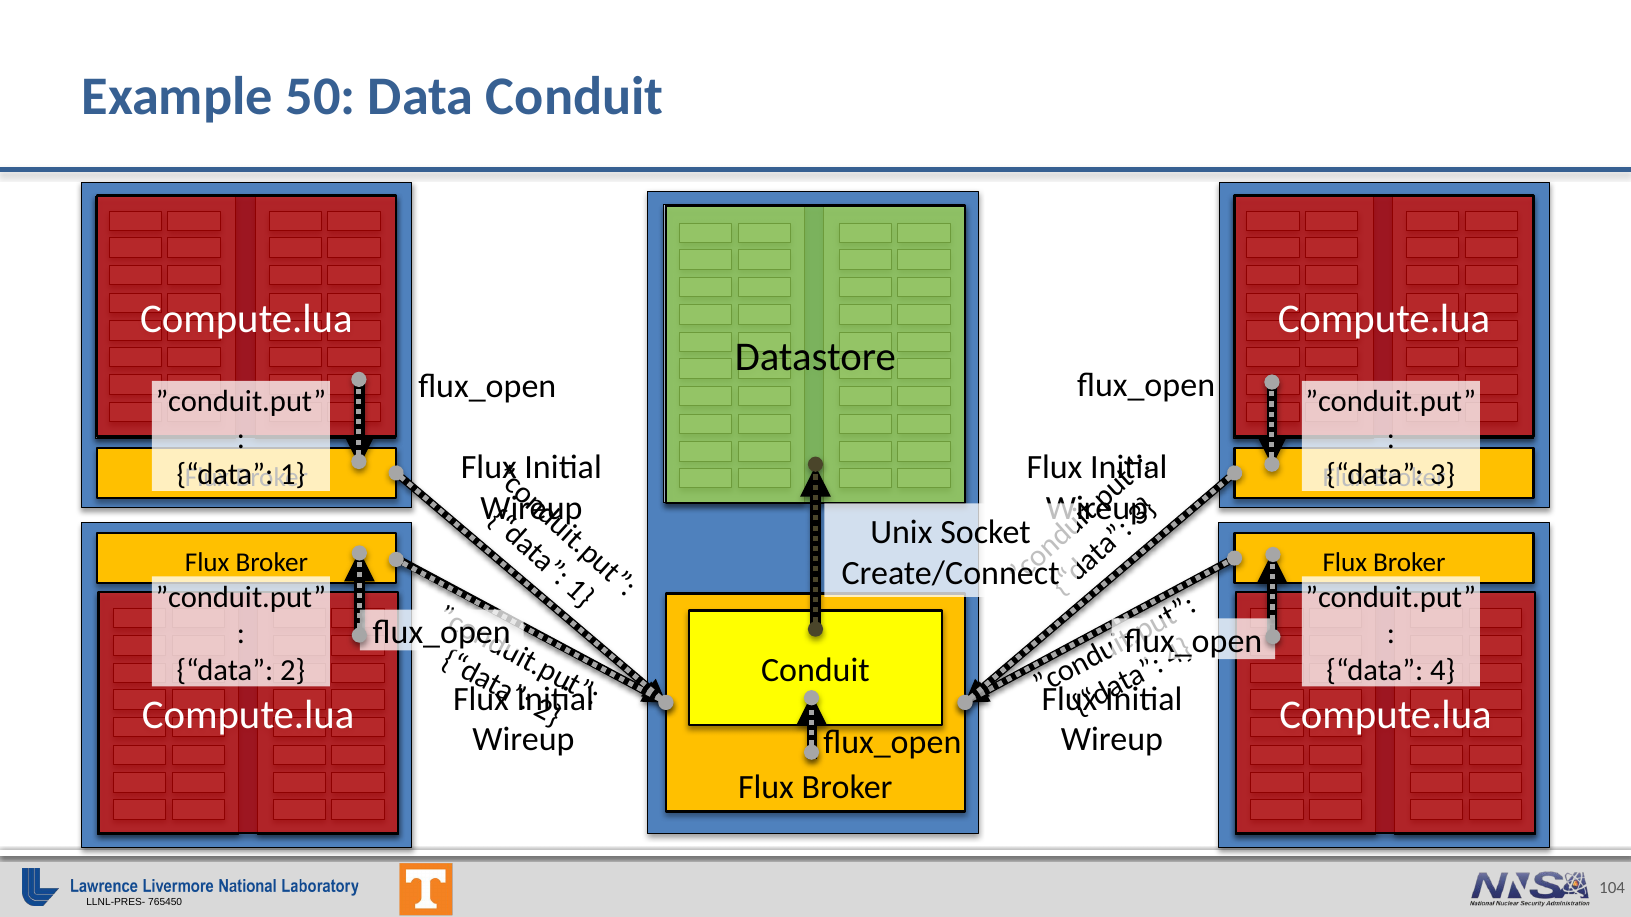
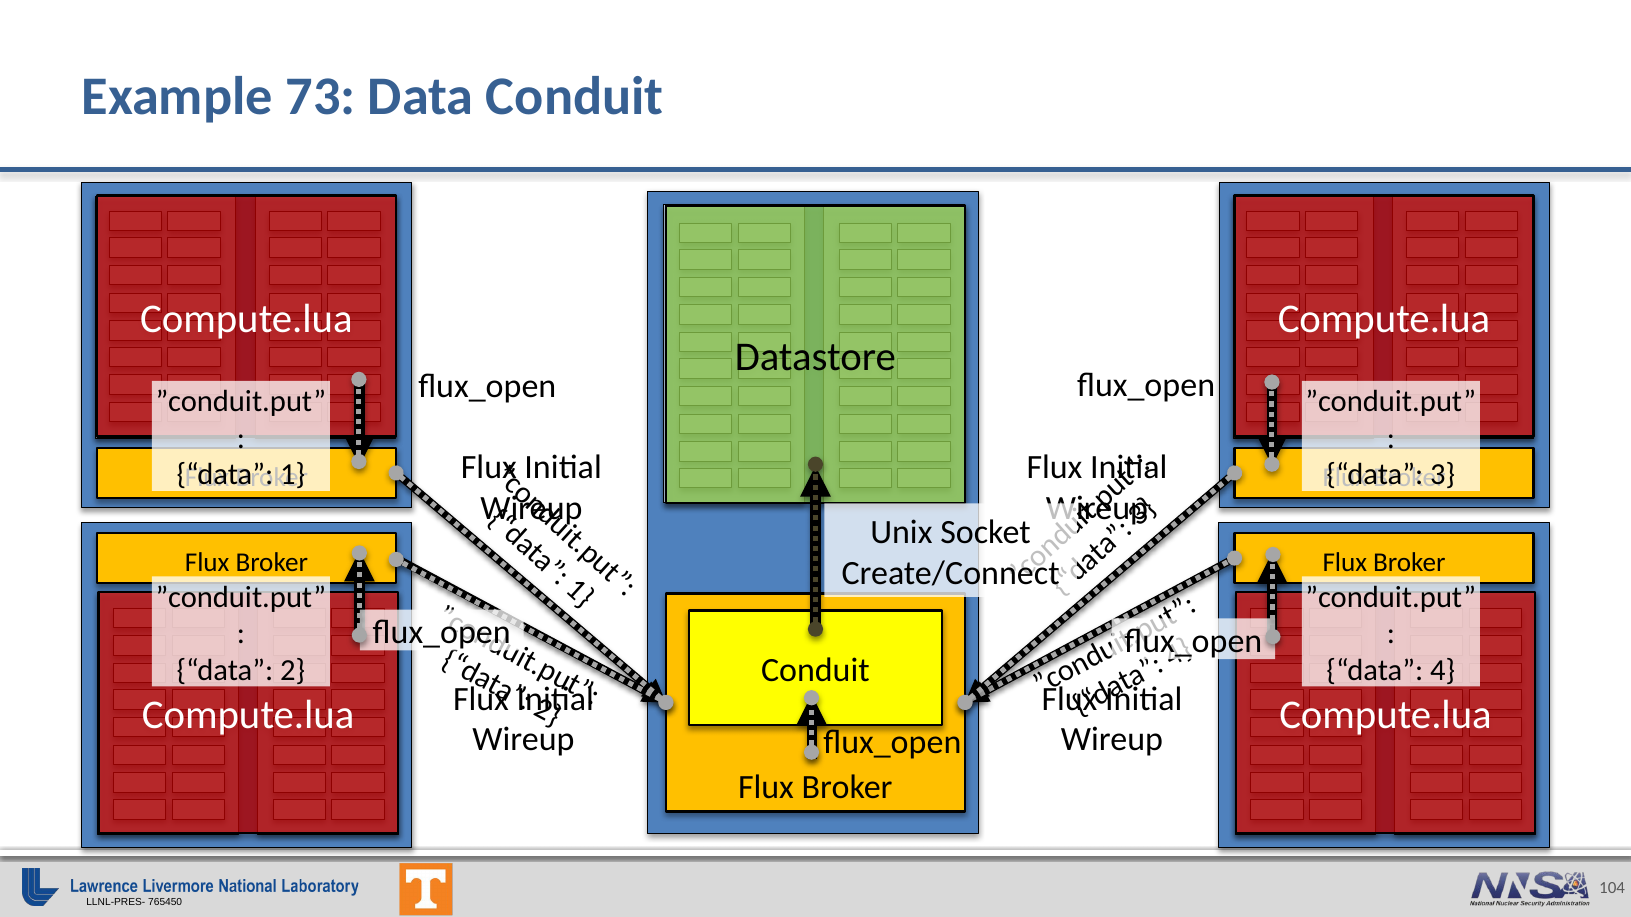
50: 50 -> 73
